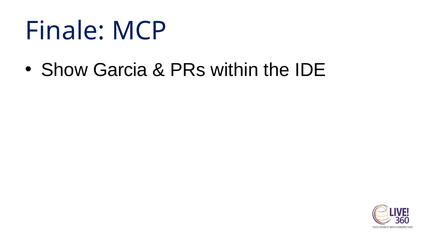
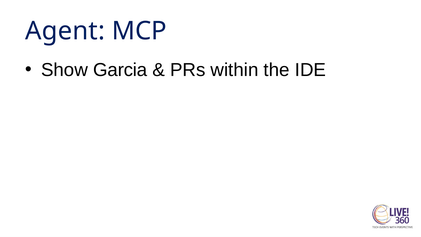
Finale: Finale -> Agent
